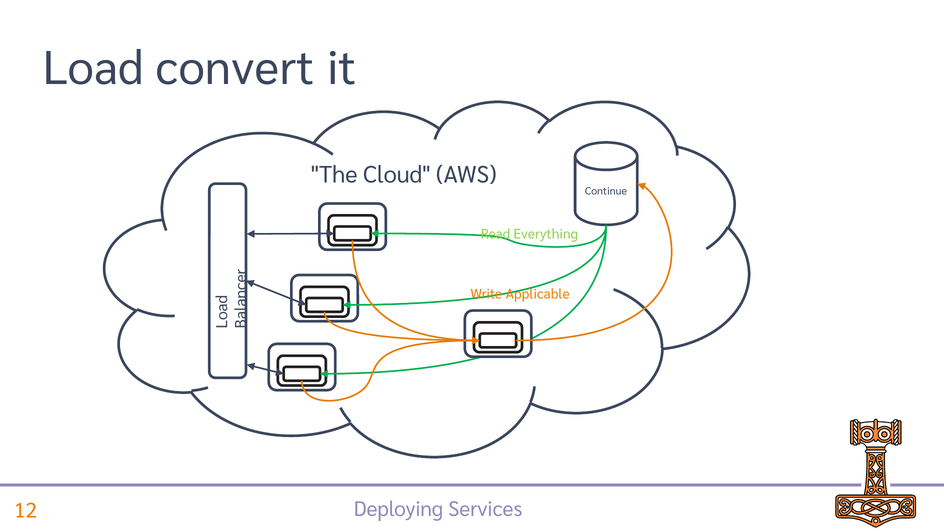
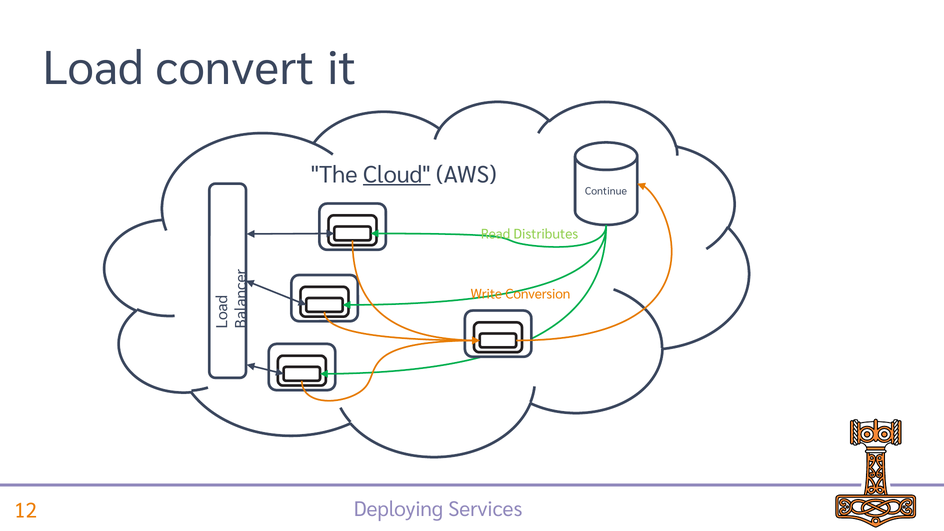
Cloud underline: none -> present
Everything: Everything -> Distributes
Applicable: Applicable -> Conversion
